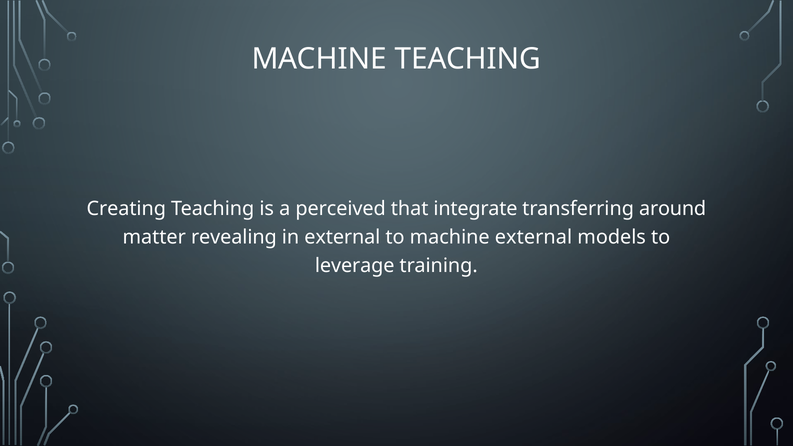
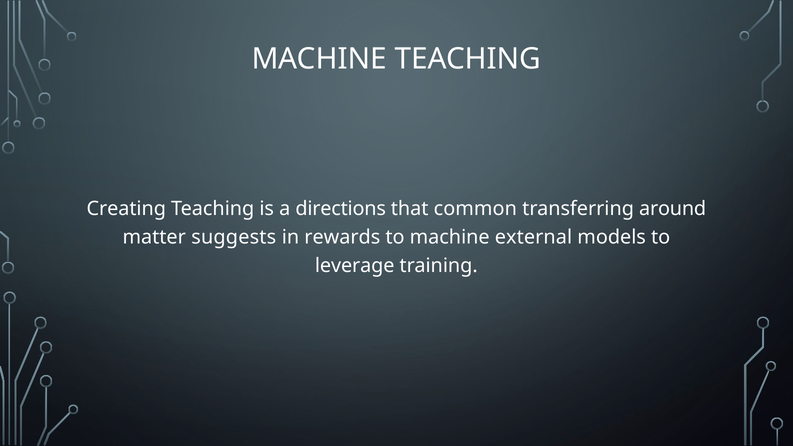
perceived: perceived -> directions
integrate: integrate -> common
revealing: revealing -> suggests
in external: external -> rewards
